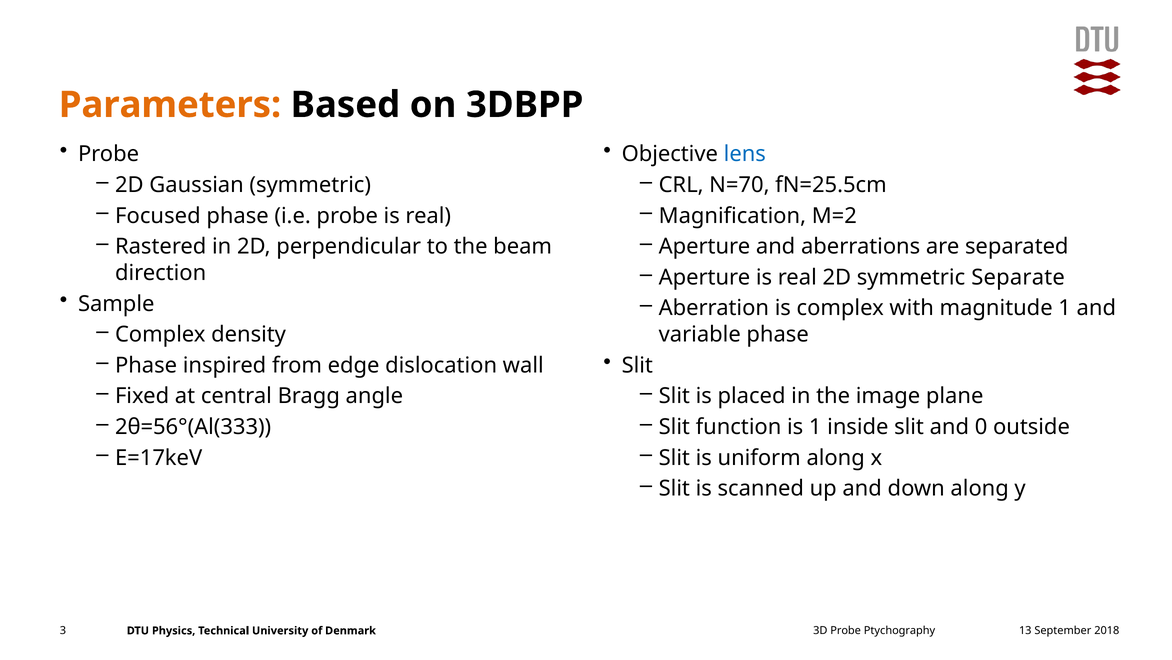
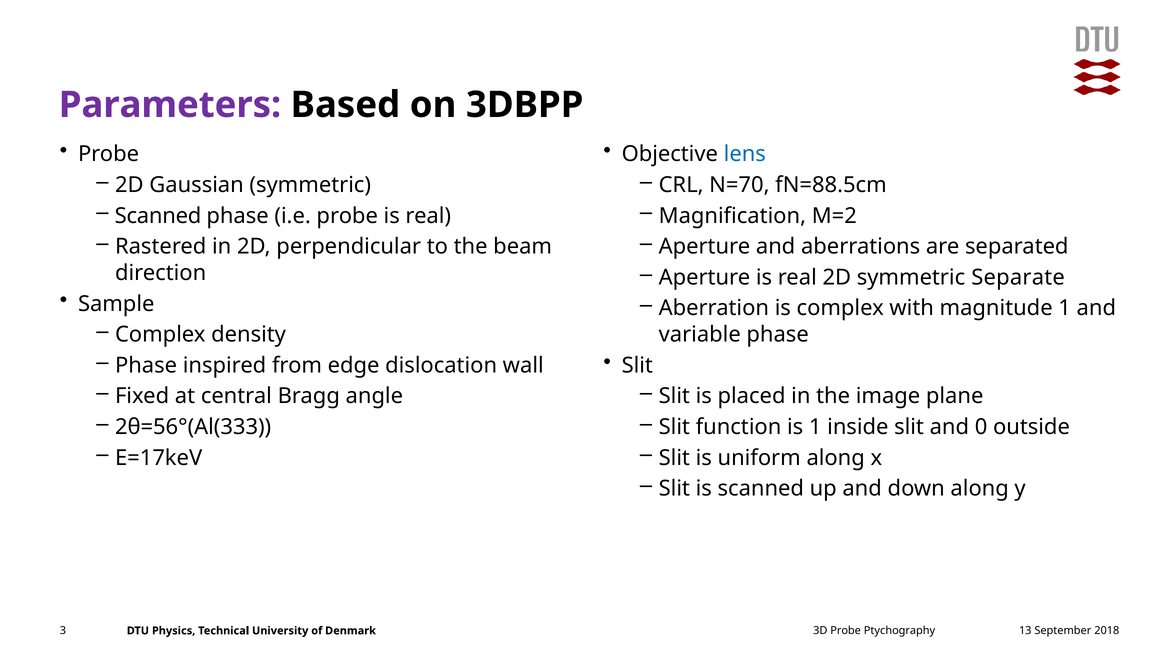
Parameters colour: orange -> purple
fN=25.5cm: fN=25.5cm -> fN=88.5cm
Focused at (158, 216): Focused -> Scanned
